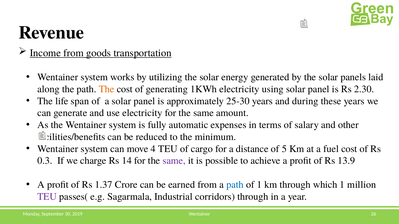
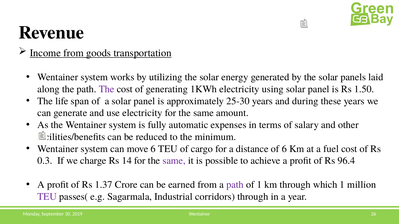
The at (107, 89) colour: orange -> purple
2.30: 2.30 -> 1.50
move 4: 4 -> 6
of 5: 5 -> 6
13.9: 13.9 -> 96.4
path at (235, 185) colour: blue -> purple
